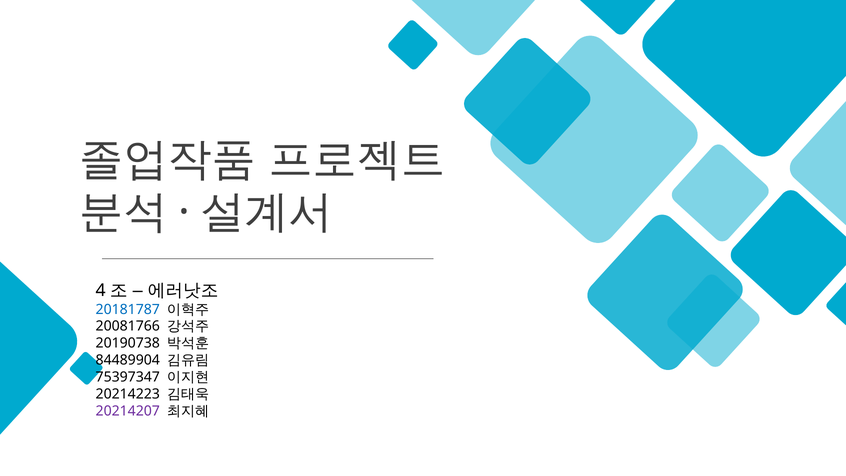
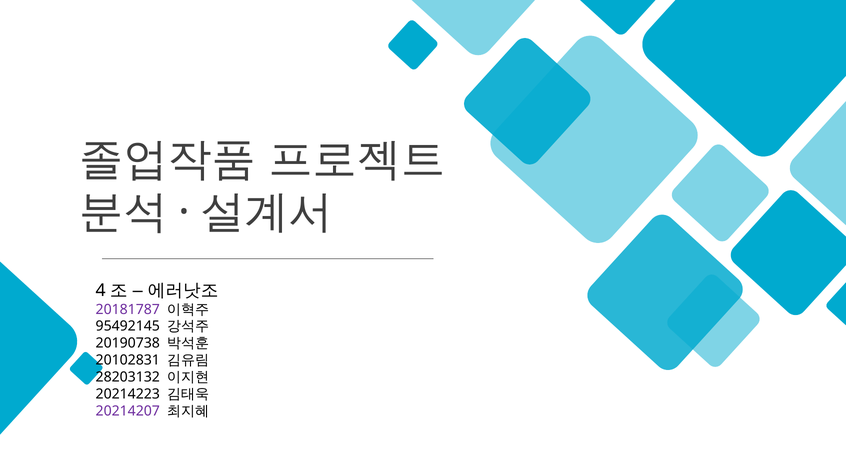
20181787 colour: blue -> purple
20081766: 20081766 -> 95492145
84489904: 84489904 -> 20102831
75397347: 75397347 -> 28203132
